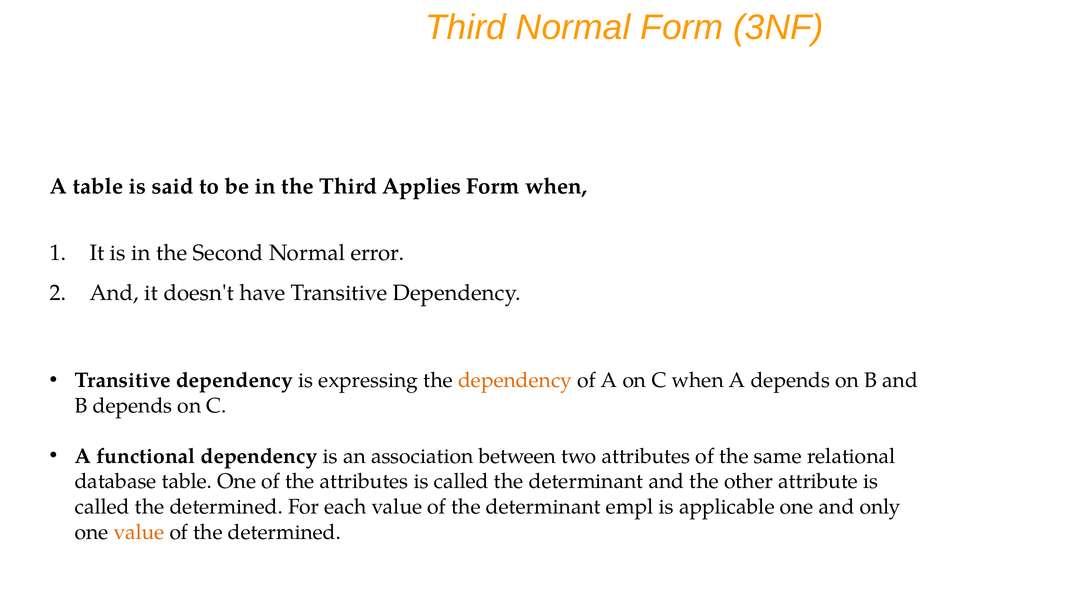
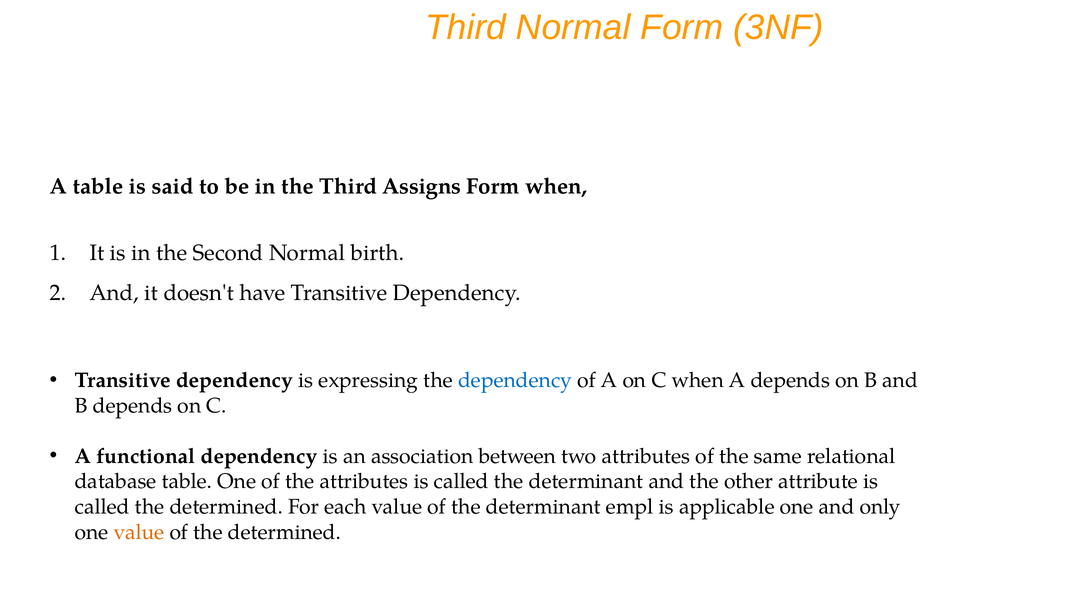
Applies: Applies -> Assigns
error: error -> birth
dependency at (515, 380) colour: orange -> blue
